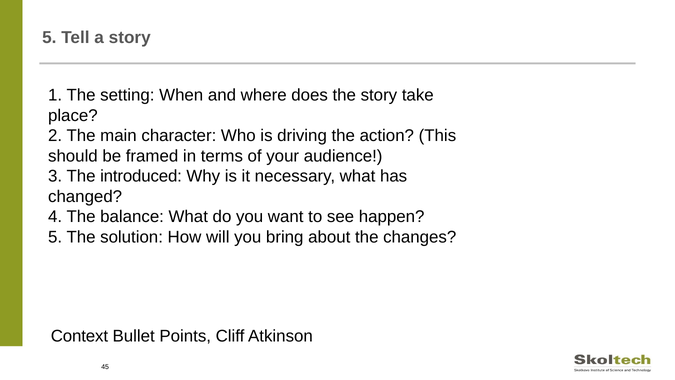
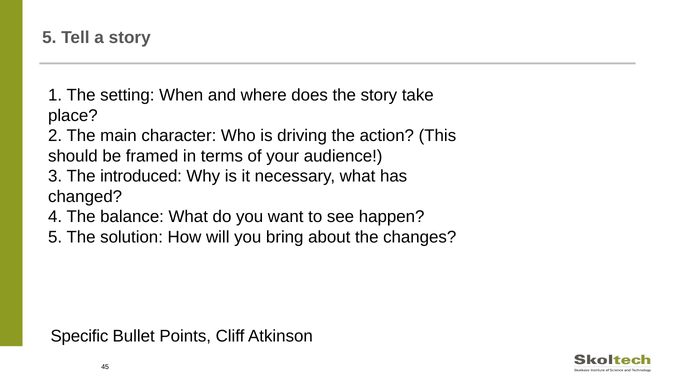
Context: Context -> Specific
